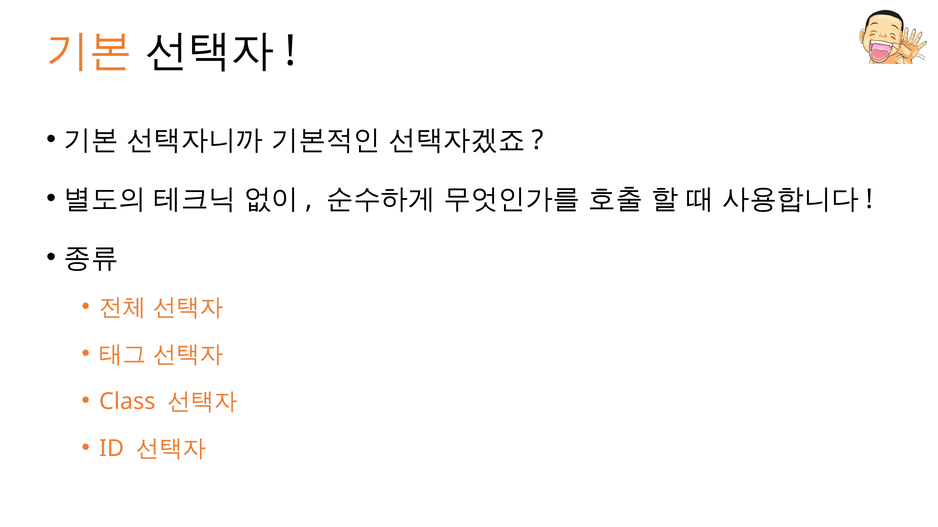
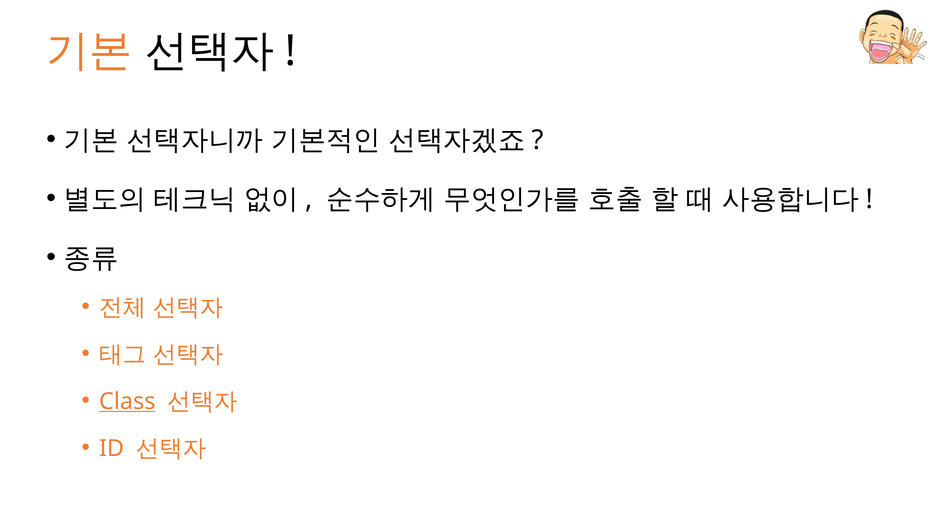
Class underline: none -> present
